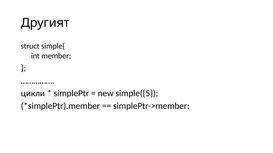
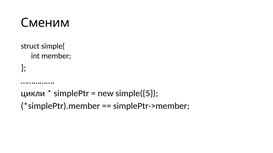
Другият: Другият -> Сменим
